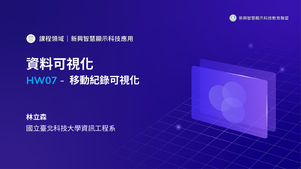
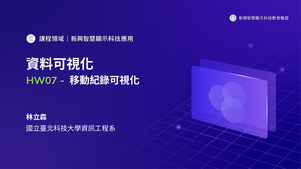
HW07 colour: light blue -> light green
